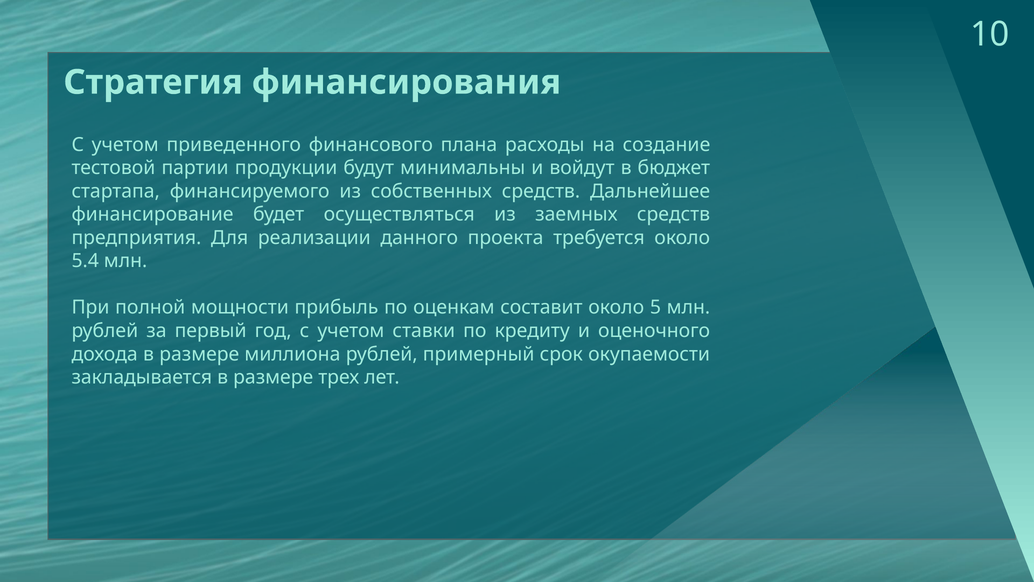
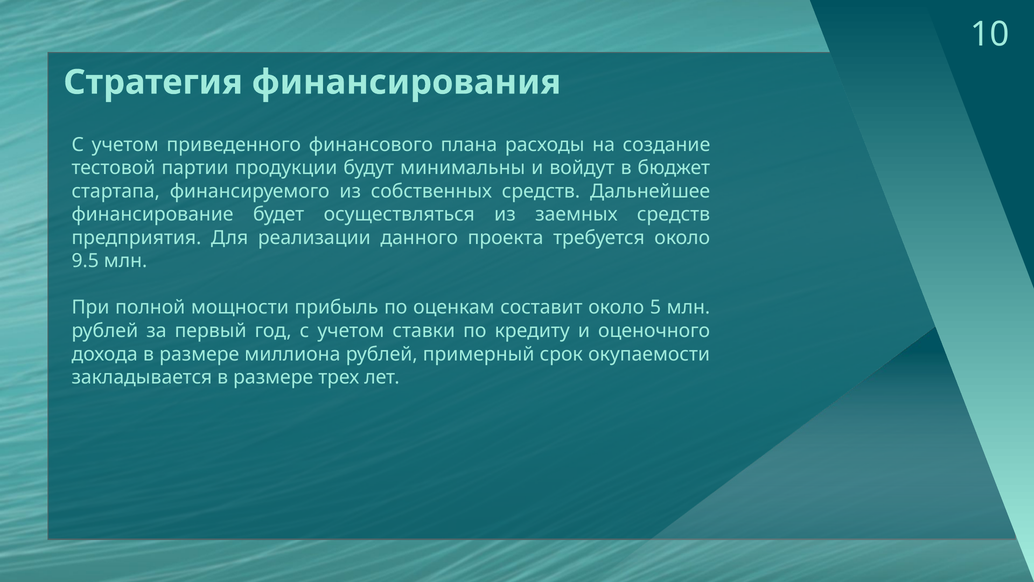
5.4: 5.4 -> 9.5
